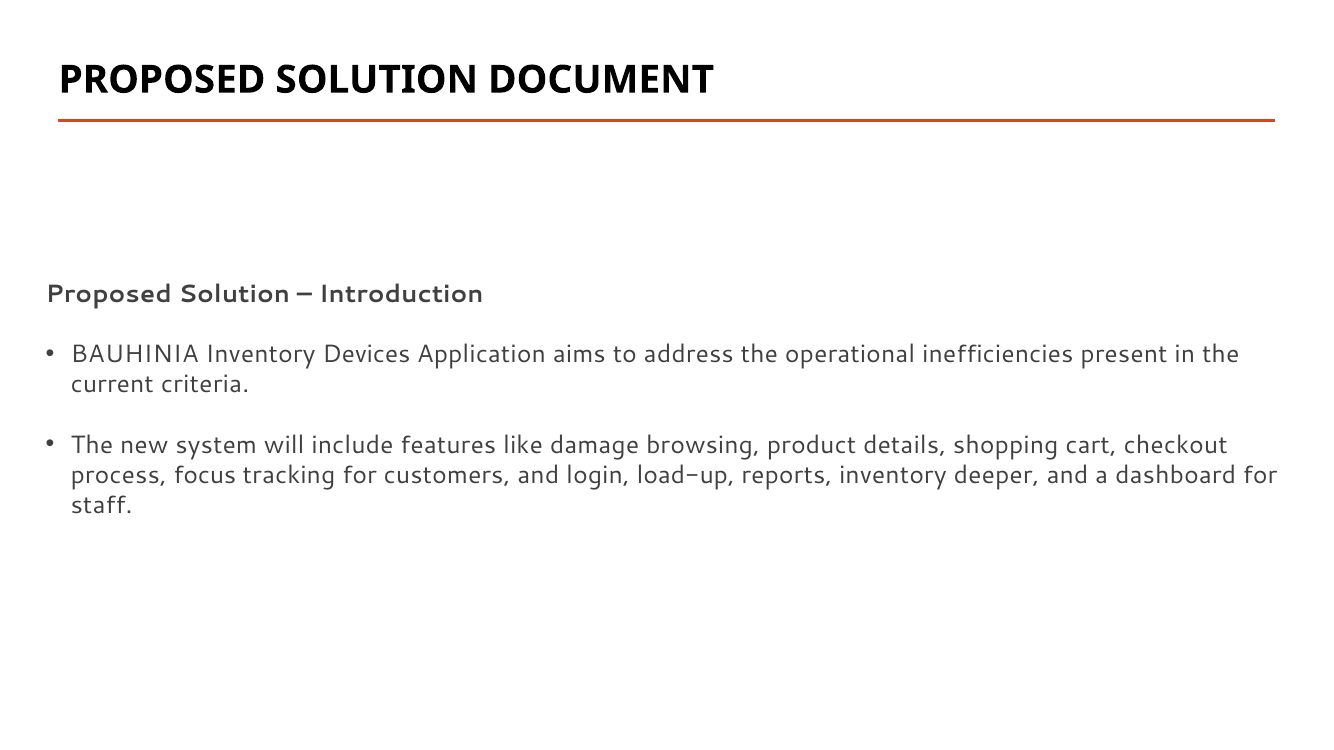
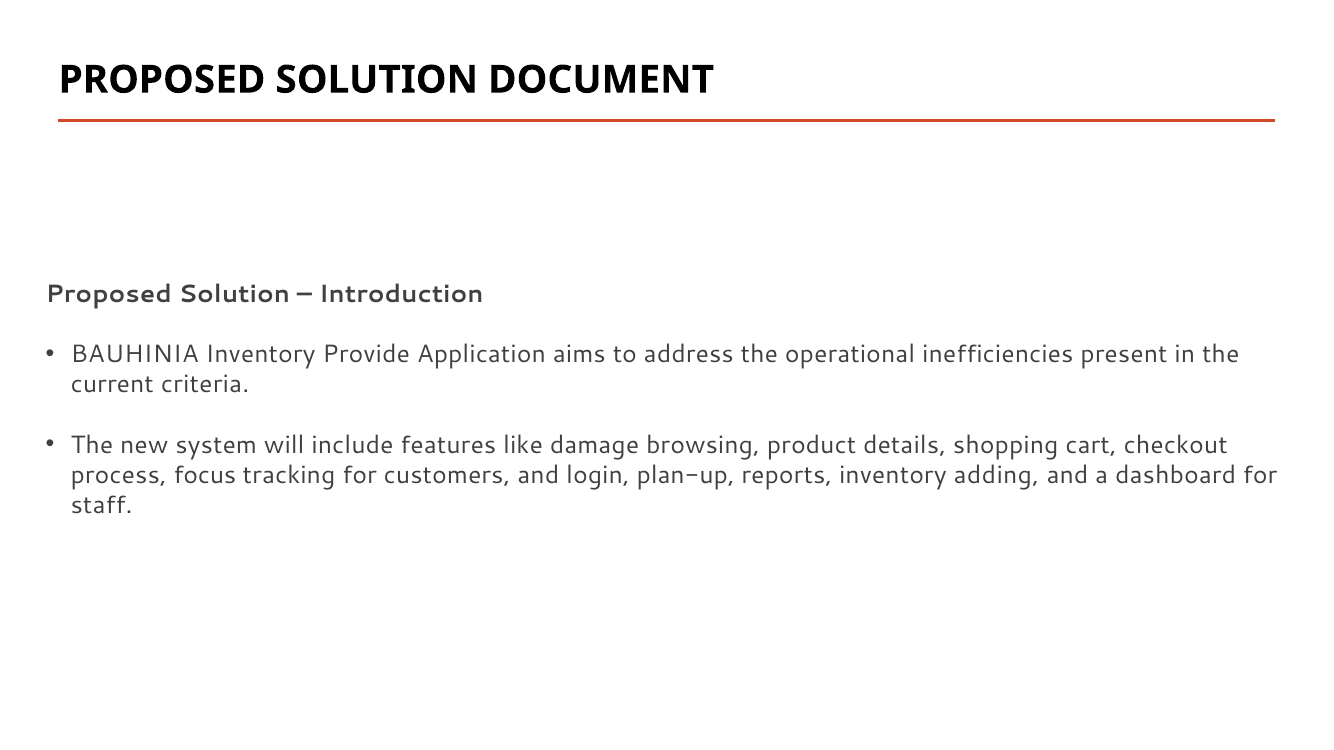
Devices: Devices -> Provide
load-up: load-up -> plan-up
deeper: deeper -> adding
